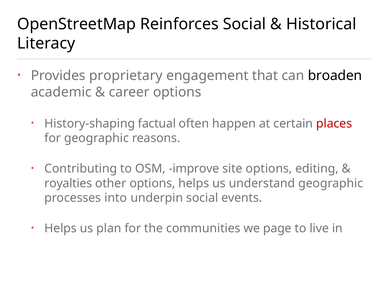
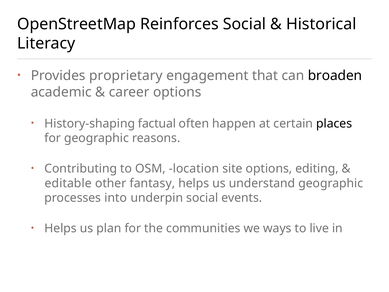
places colour: red -> black
improve: improve -> location
royalties: royalties -> editable
other options: options -> fantasy
page: page -> ways
